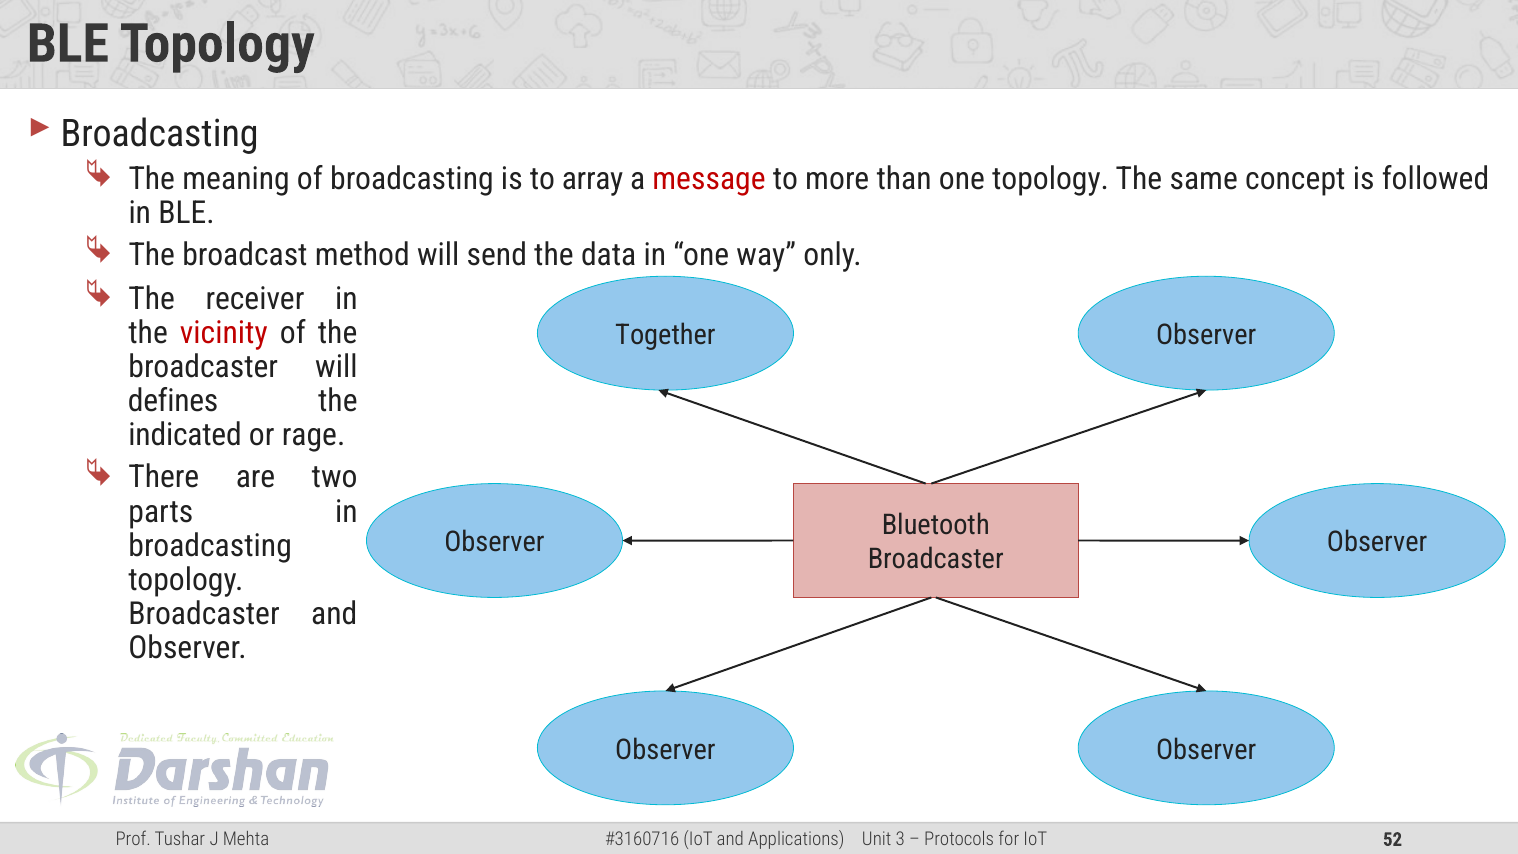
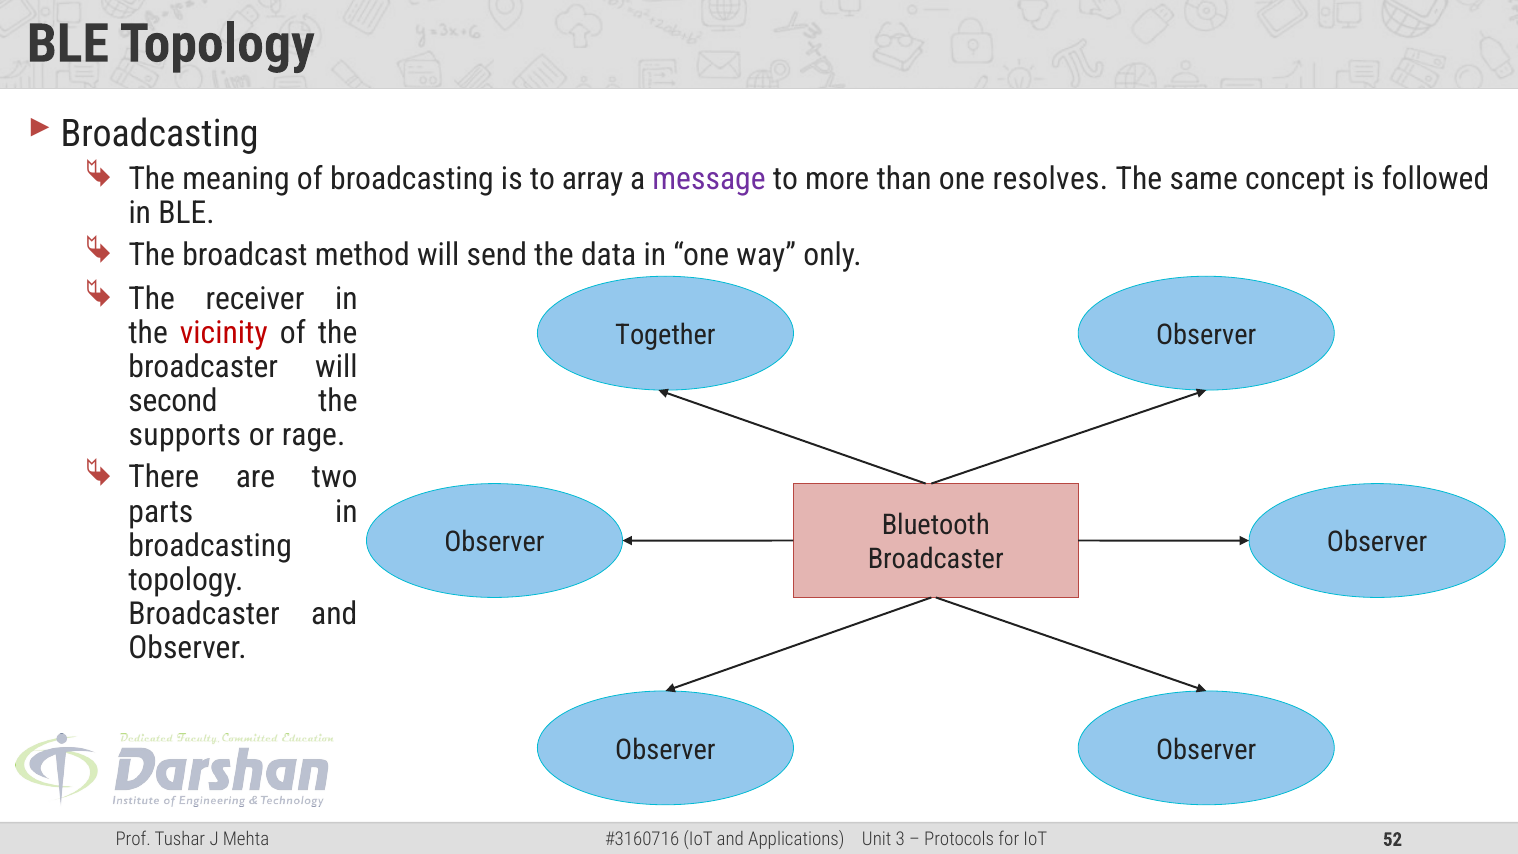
message colour: red -> purple
one topology: topology -> resolves
defines: defines -> second
indicated: indicated -> supports
